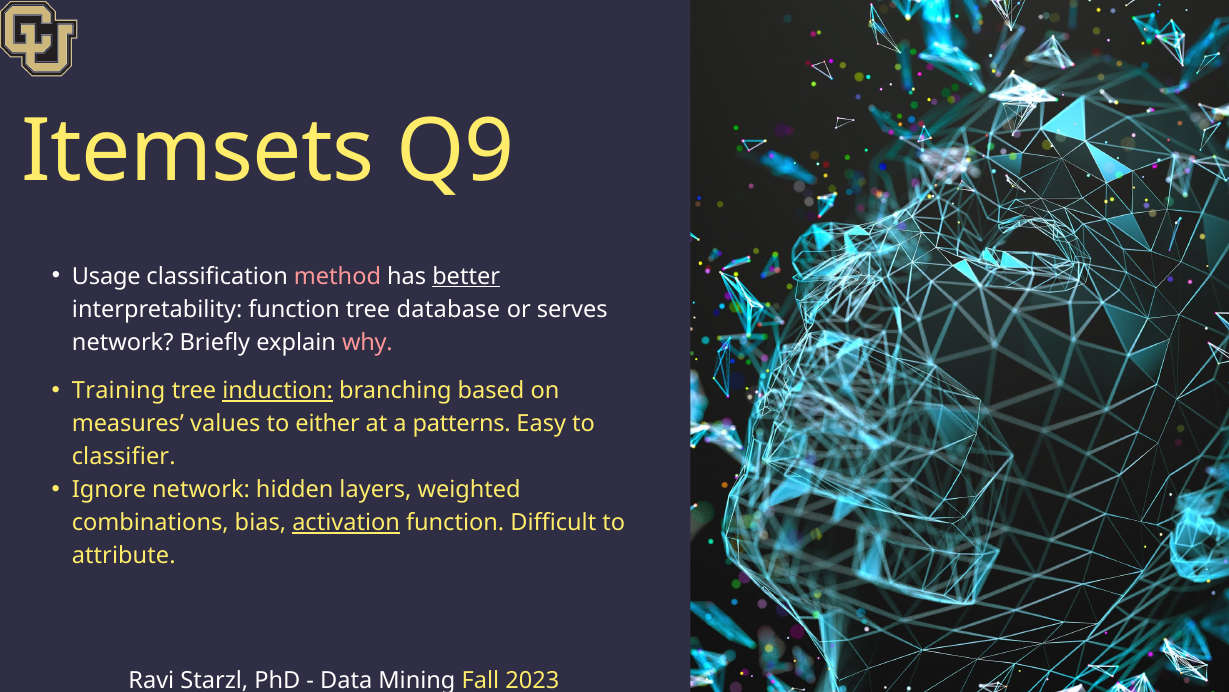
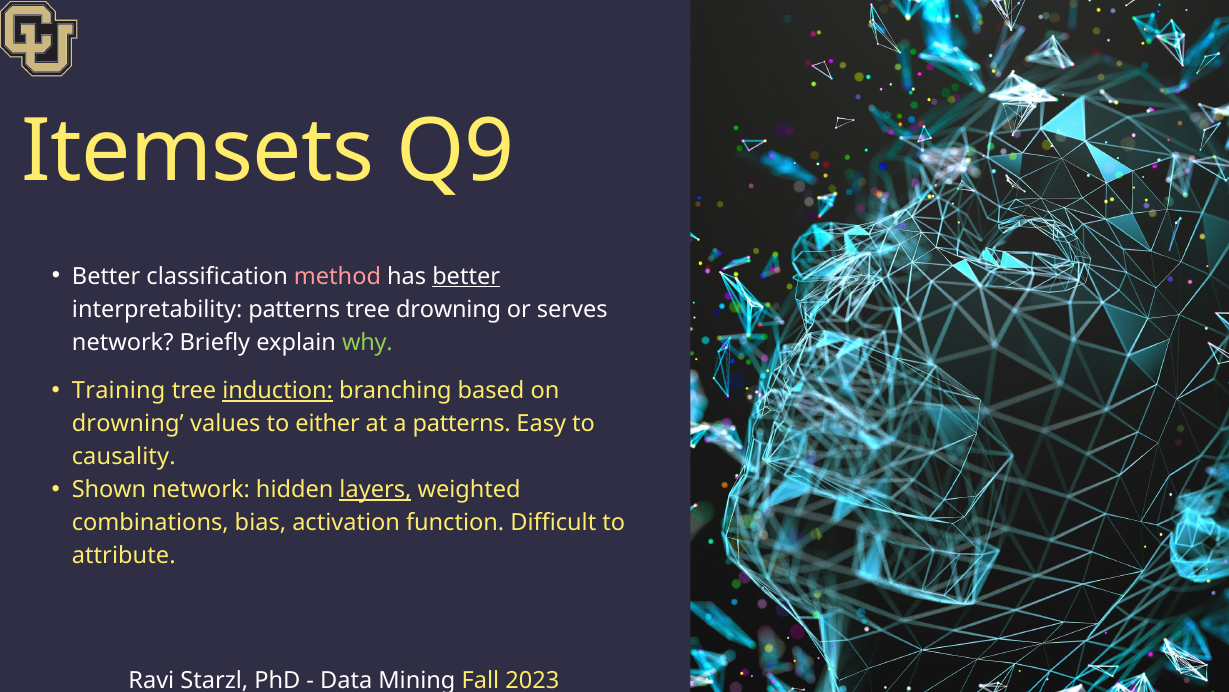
Usage at (106, 276): Usage -> Better
interpretability function: function -> patterns
tree database: database -> drowning
why colour: pink -> light green
measures at (128, 423): measures -> drowning
classifier: classifier -> causality
Ignore: Ignore -> Shown
layers underline: none -> present
activation underline: present -> none
